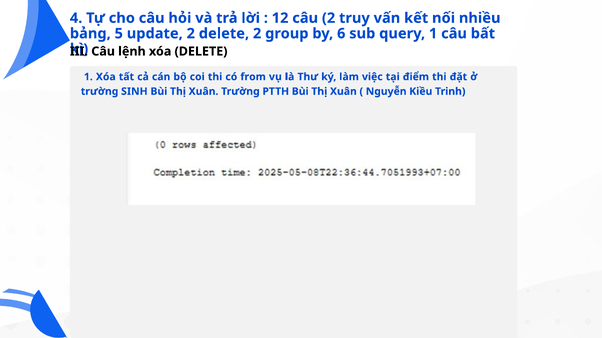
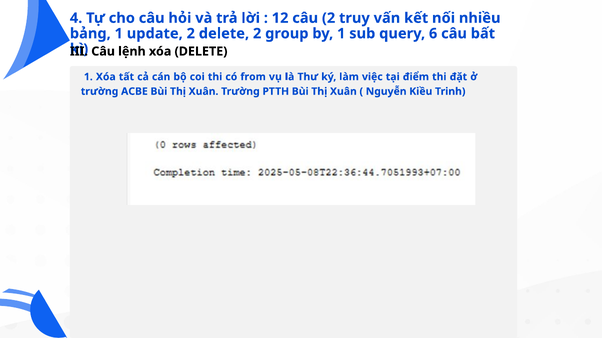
bảng 5: 5 -> 1
by 6: 6 -> 1
query 1: 1 -> 6
SINH: SINH -> ACBE
